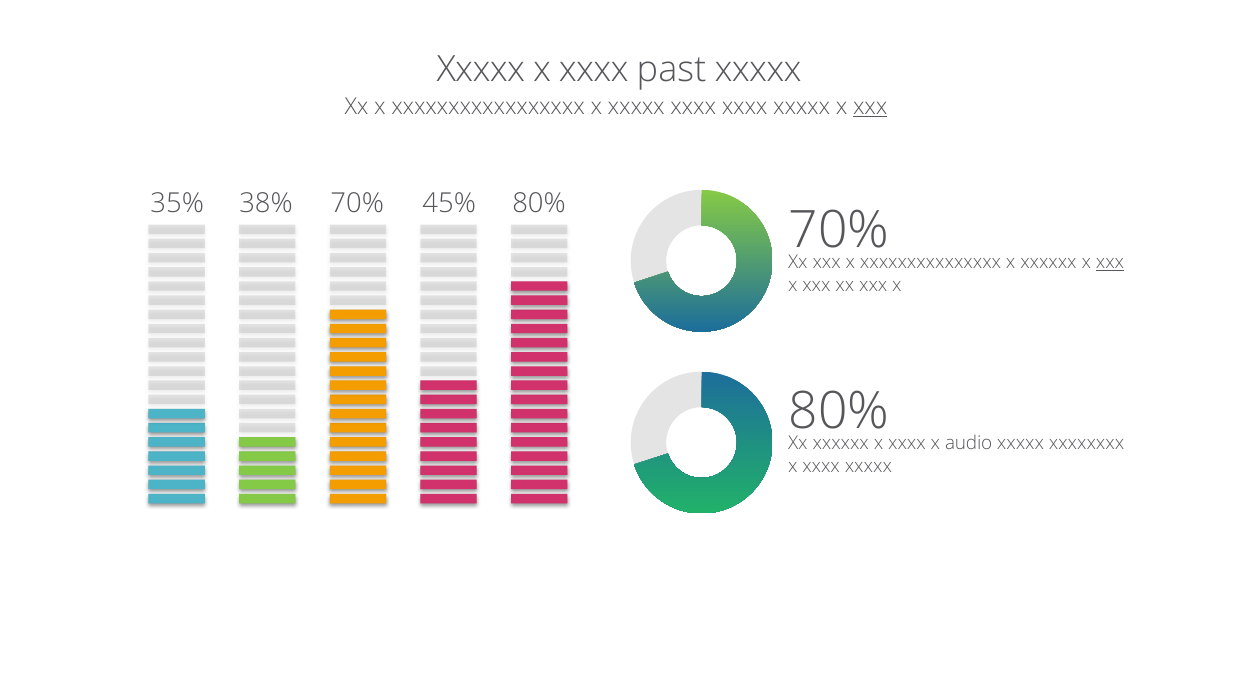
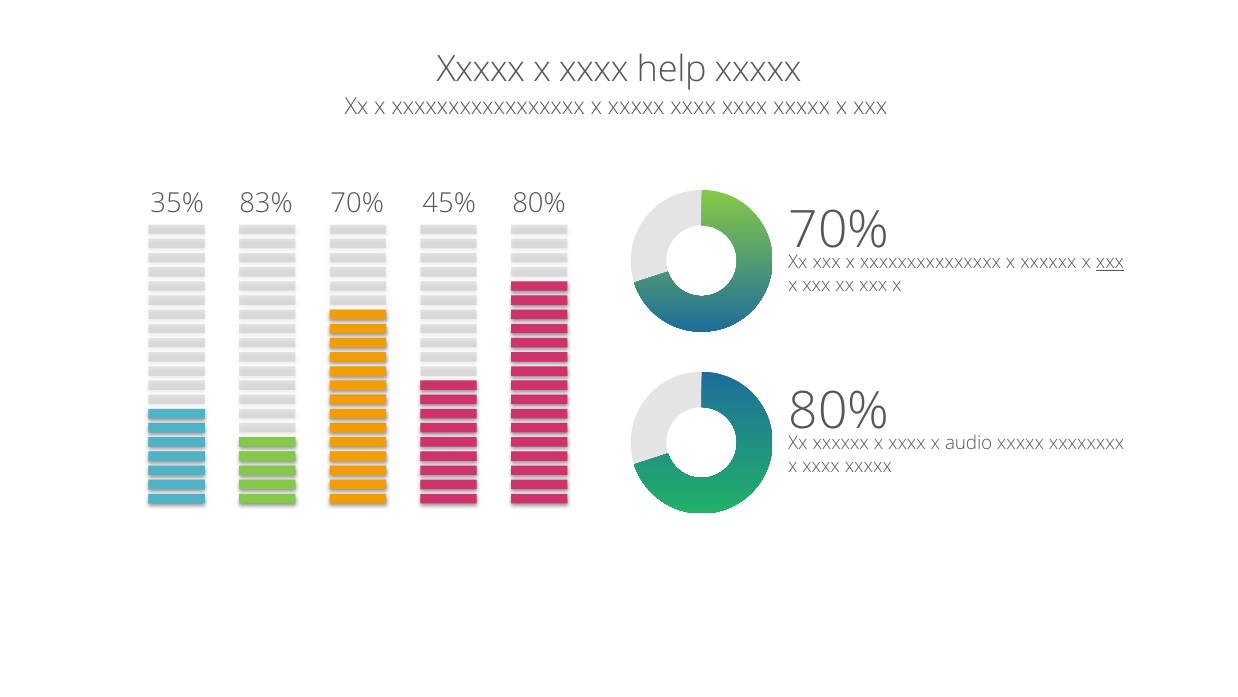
past: past -> help
xxx at (870, 106) underline: present -> none
38%: 38% -> 83%
